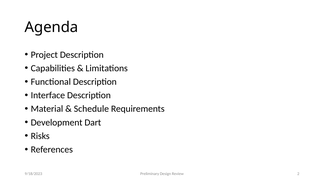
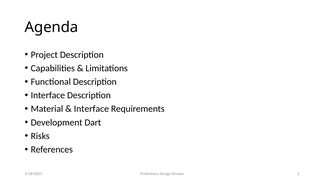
Schedule at (91, 109): Schedule -> Interface
